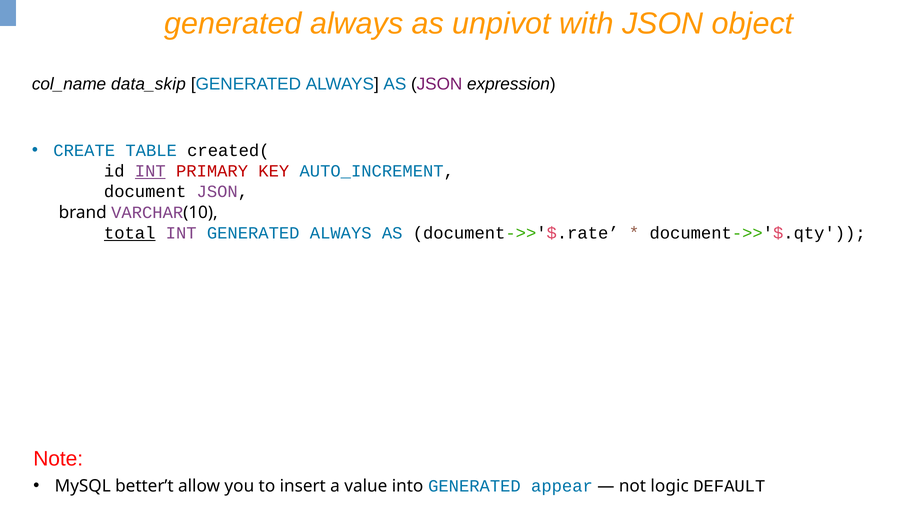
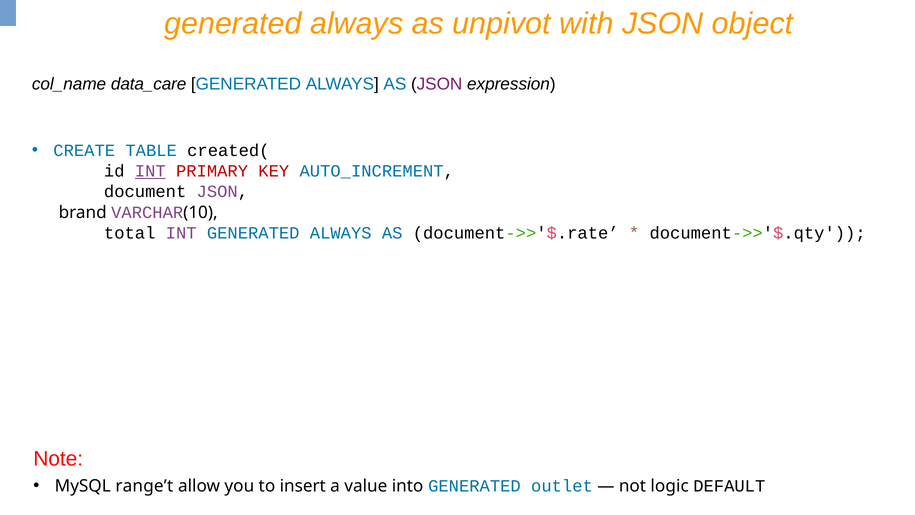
data_skip: data_skip -> data_care
total underline: present -> none
better’t: better’t -> range’t
appear: appear -> outlet
